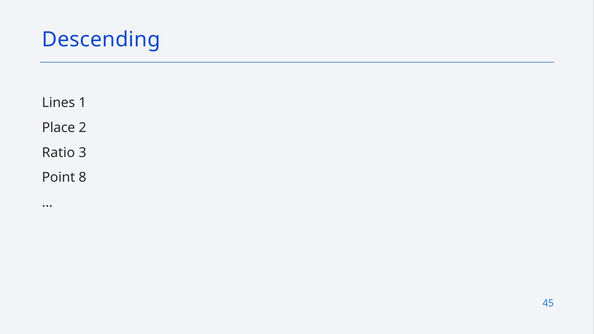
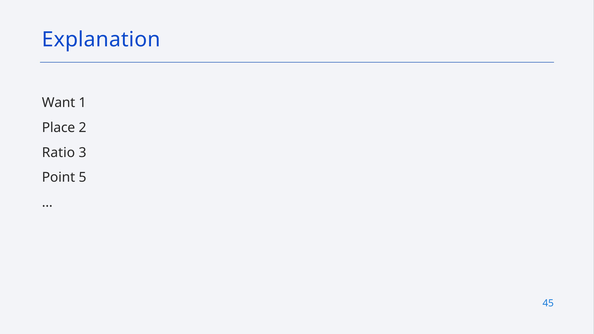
Descending: Descending -> Explanation
Lines: Lines -> Want
8: 8 -> 5
